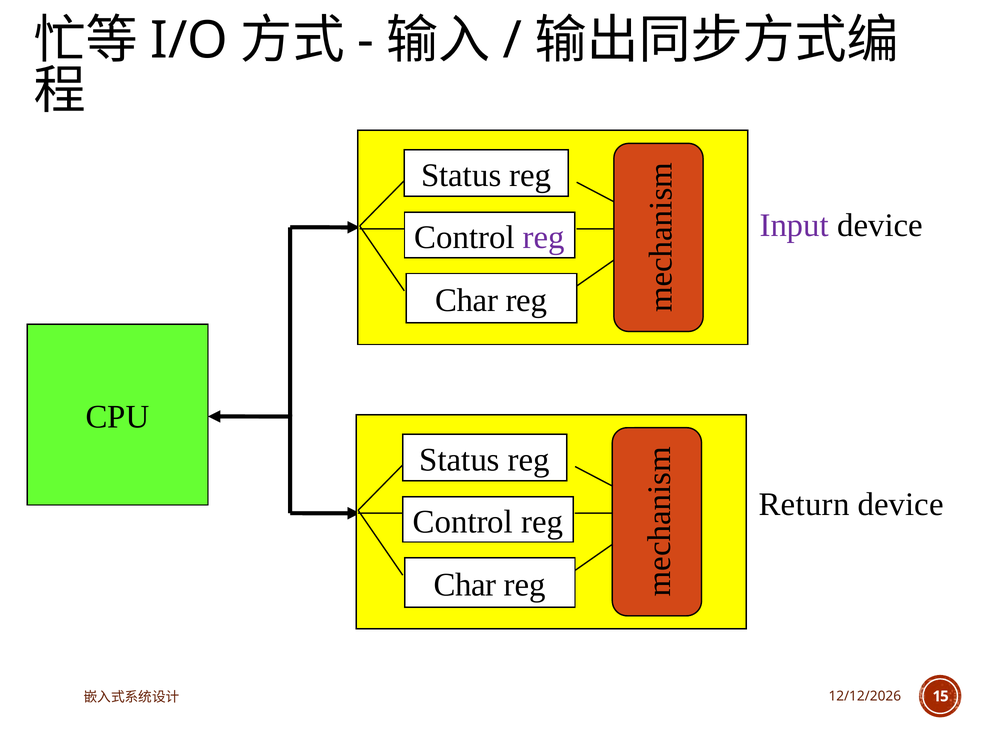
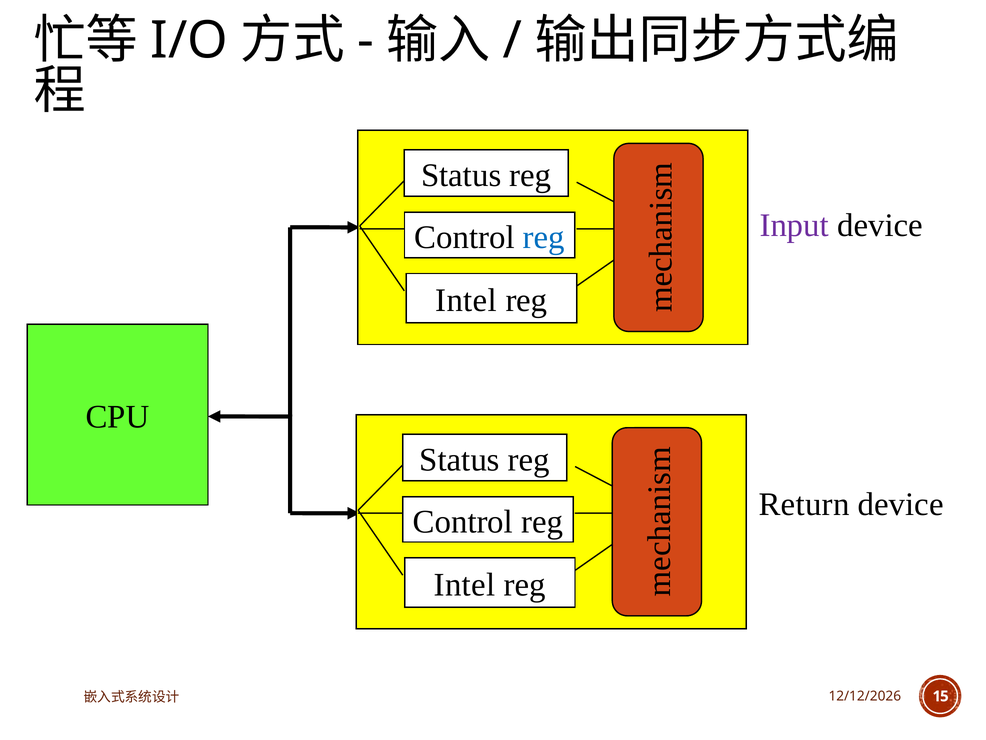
reg at (544, 237) colour: purple -> blue
Char at (467, 300): Char -> Intel
Char at (465, 584): Char -> Intel
